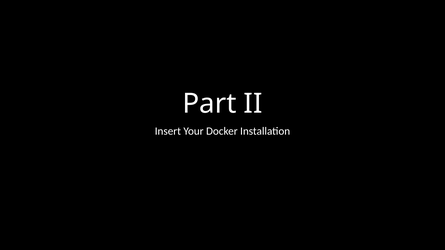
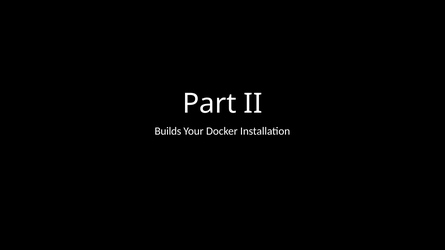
Insert: Insert -> Builds
